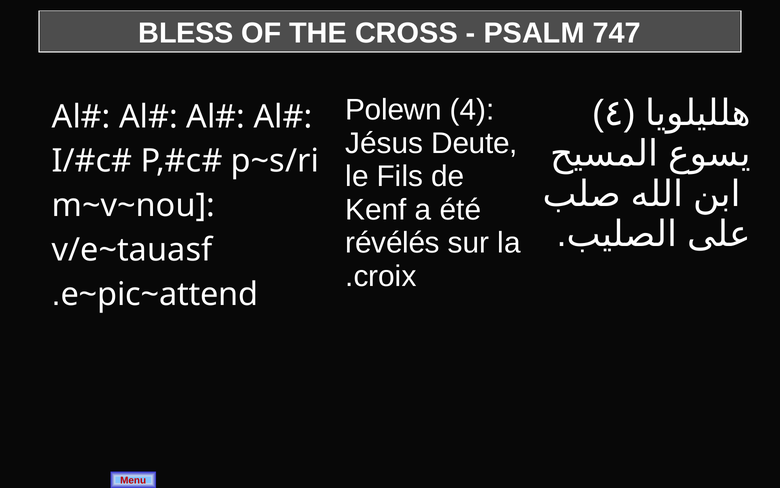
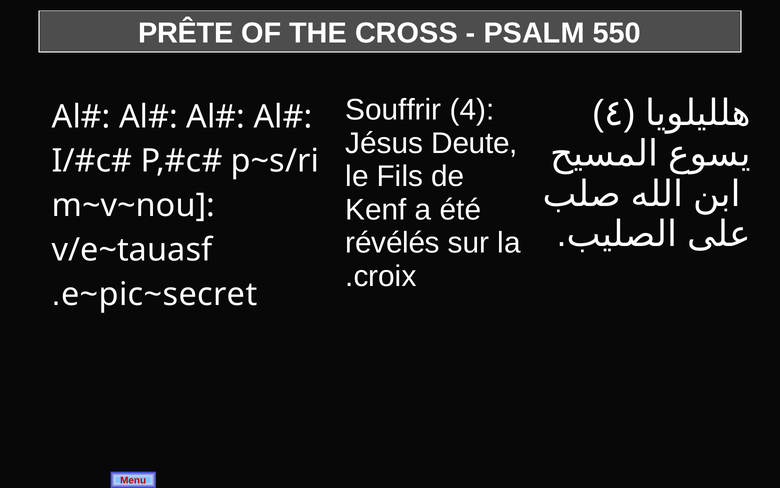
BLESS: BLESS -> PRÊTE
747: 747 -> 550
Polewn: Polewn -> Souffrir
e~pic~attend: e~pic~attend -> e~pic~secret
